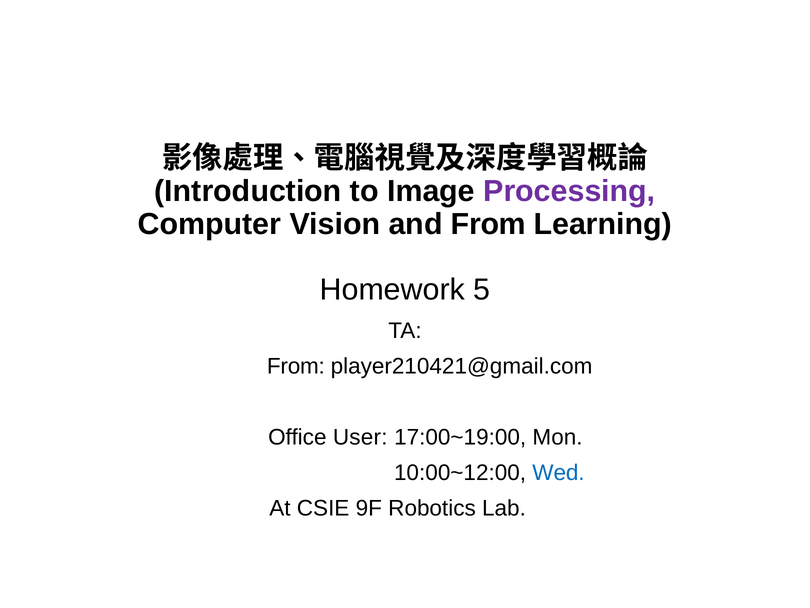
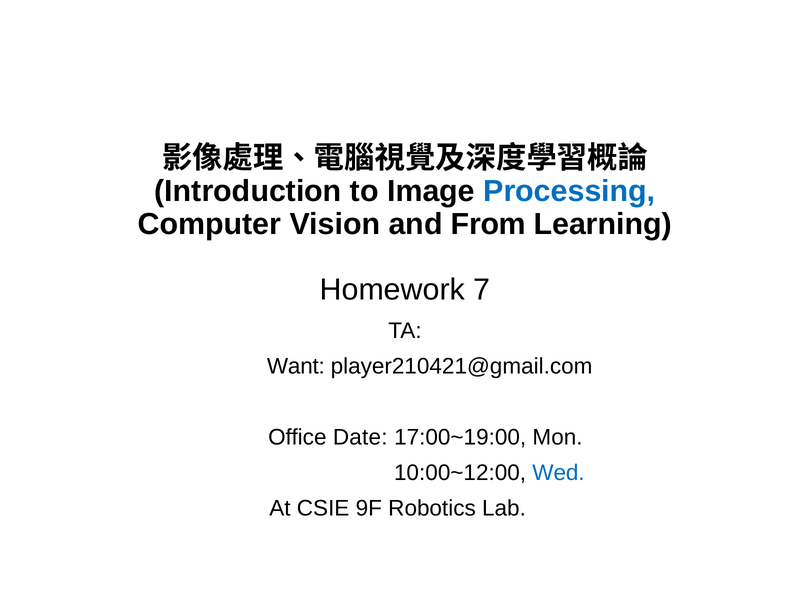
Processing colour: purple -> blue
5: 5 -> 7
From at (296, 366): From -> Want
User: User -> Date
